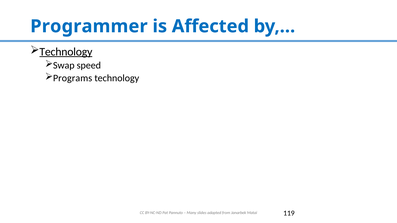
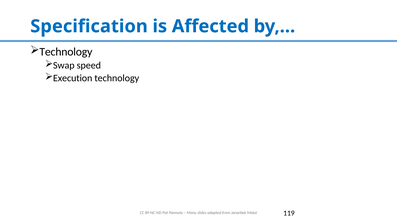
Programmer: Programmer -> Specification
Technology at (66, 52) underline: present -> none
Programs: Programs -> Execution
